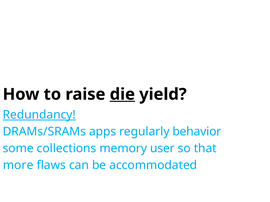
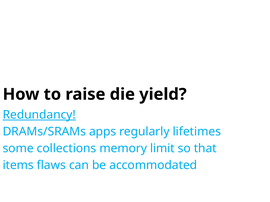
die underline: present -> none
behavior: behavior -> lifetimes
user: user -> limit
more: more -> items
